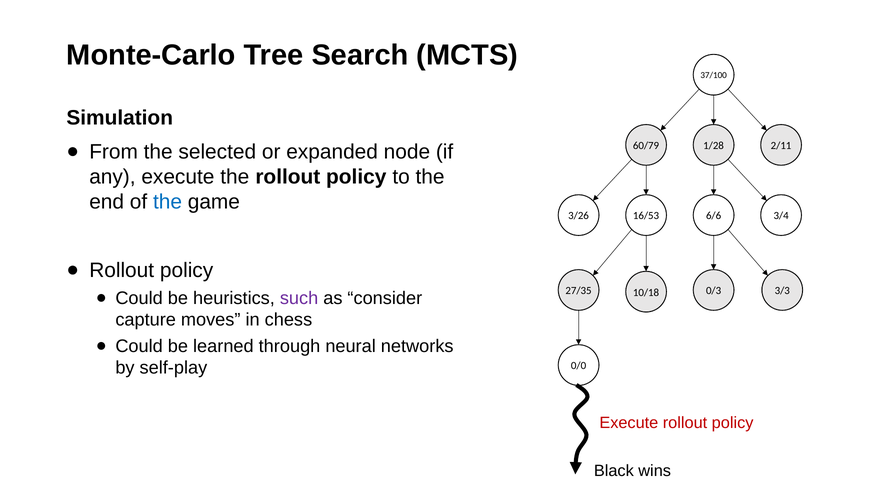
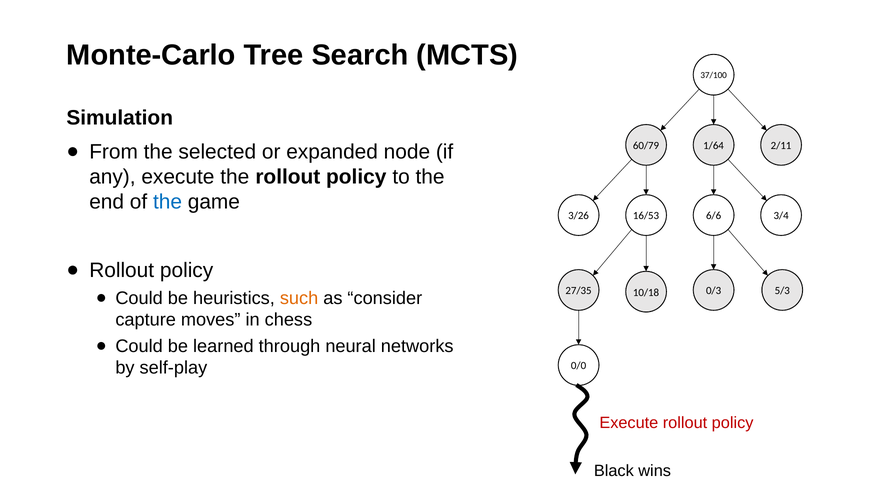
1/28: 1/28 -> 1/64
3/3: 3/3 -> 5/3
such colour: purple -> orange
